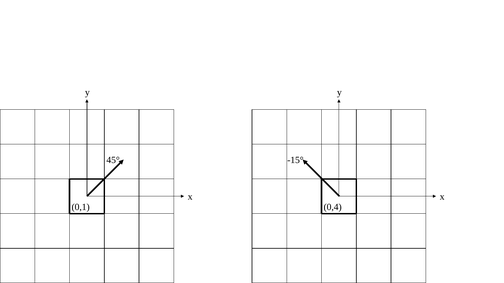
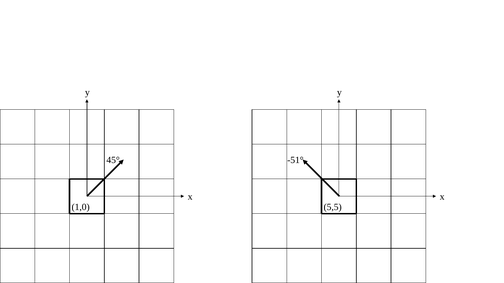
-15°: -15° -> -51°
0,1: 0,1 -> 1,0
0,4: 0,4 -> 5,5
